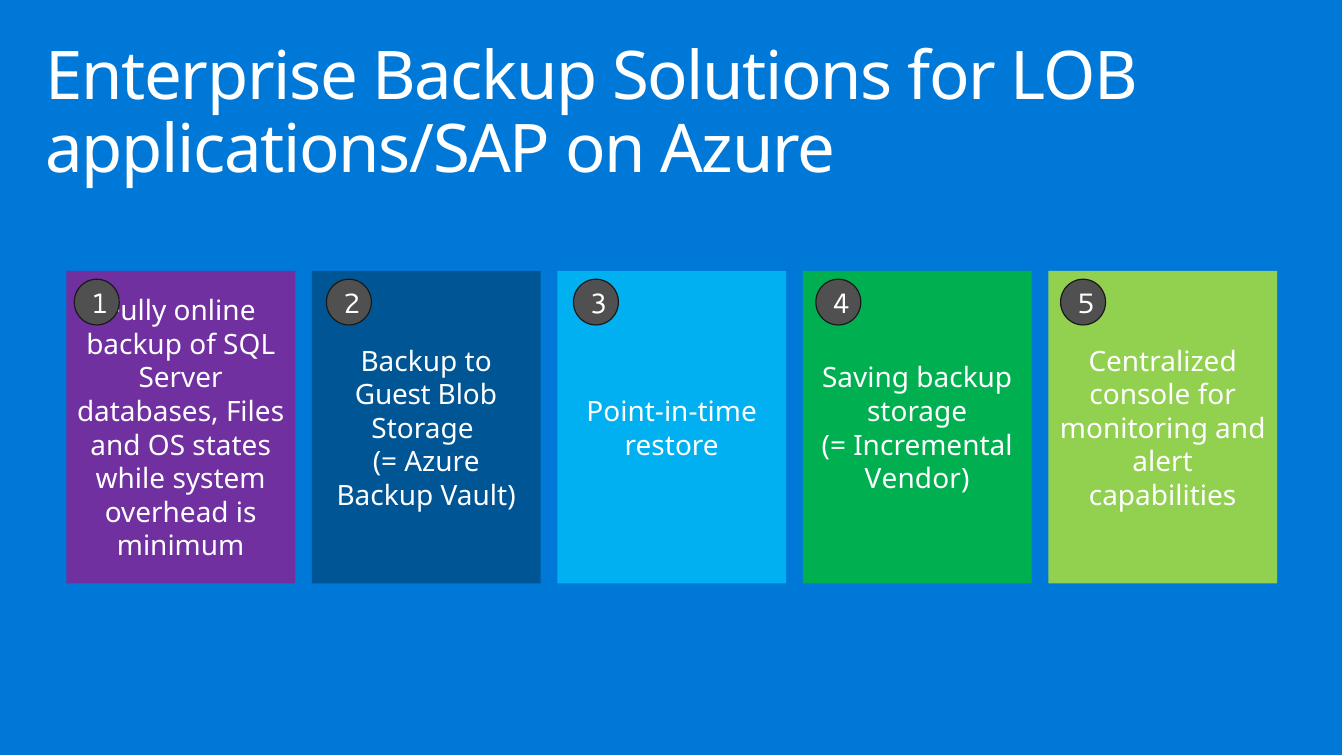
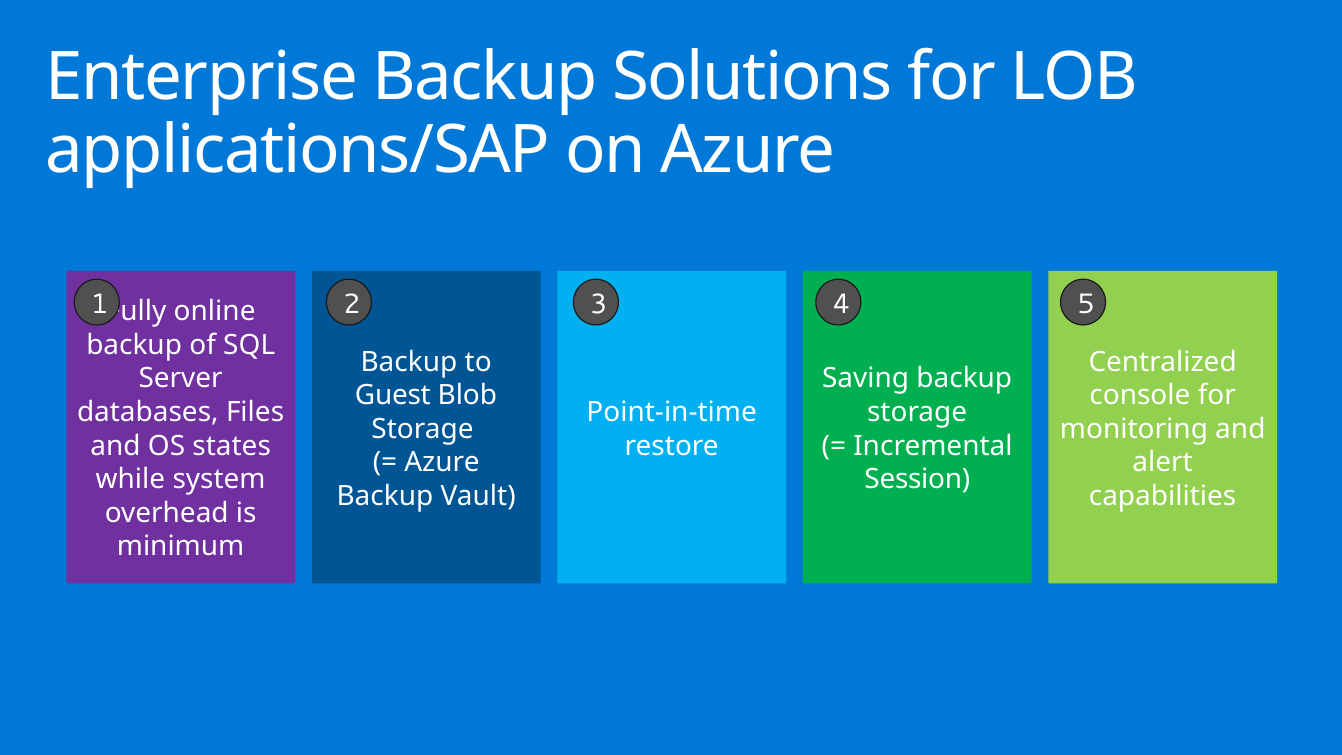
Vendor: Vendor -> Session
